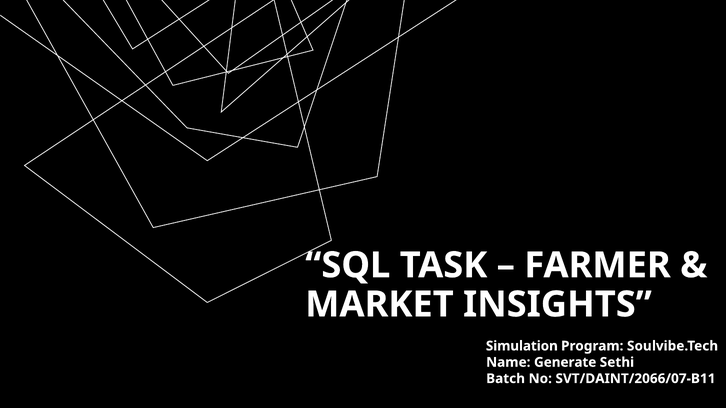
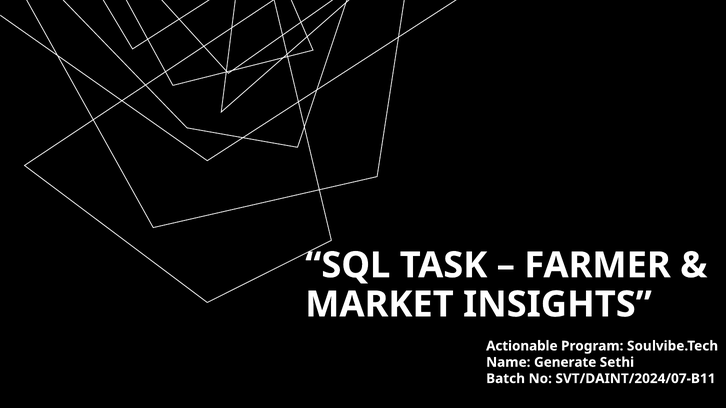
Simulation: Simulation -> Actionable
SVT/DAINT/2066/07-B11: SVT/DAINT/2066/07-B11 -> SVT/DAINT/2024/07-B11
